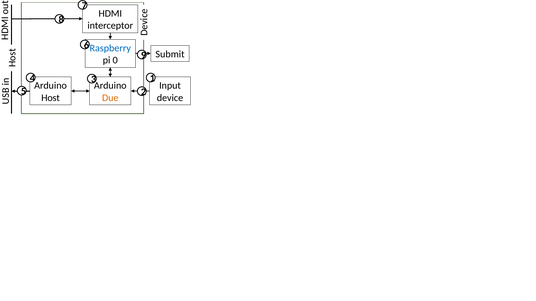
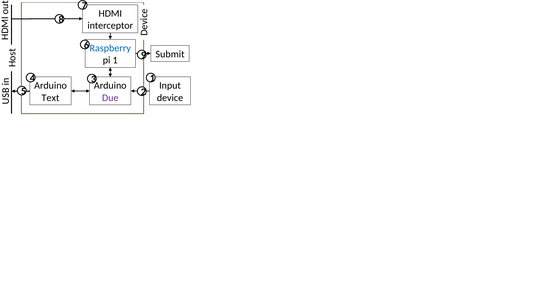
pi 0: 0 -> 1
Host: Host -> Text
Due colour: orange -> purple
